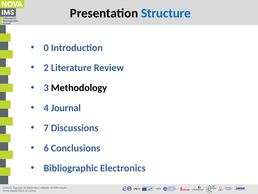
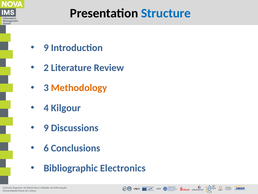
0 at (46, 48): 0 -> 9
Methodology colour: black -> orange
Journal: Journal -> Kilgour
7 at (46, 128): 7 -> 9
